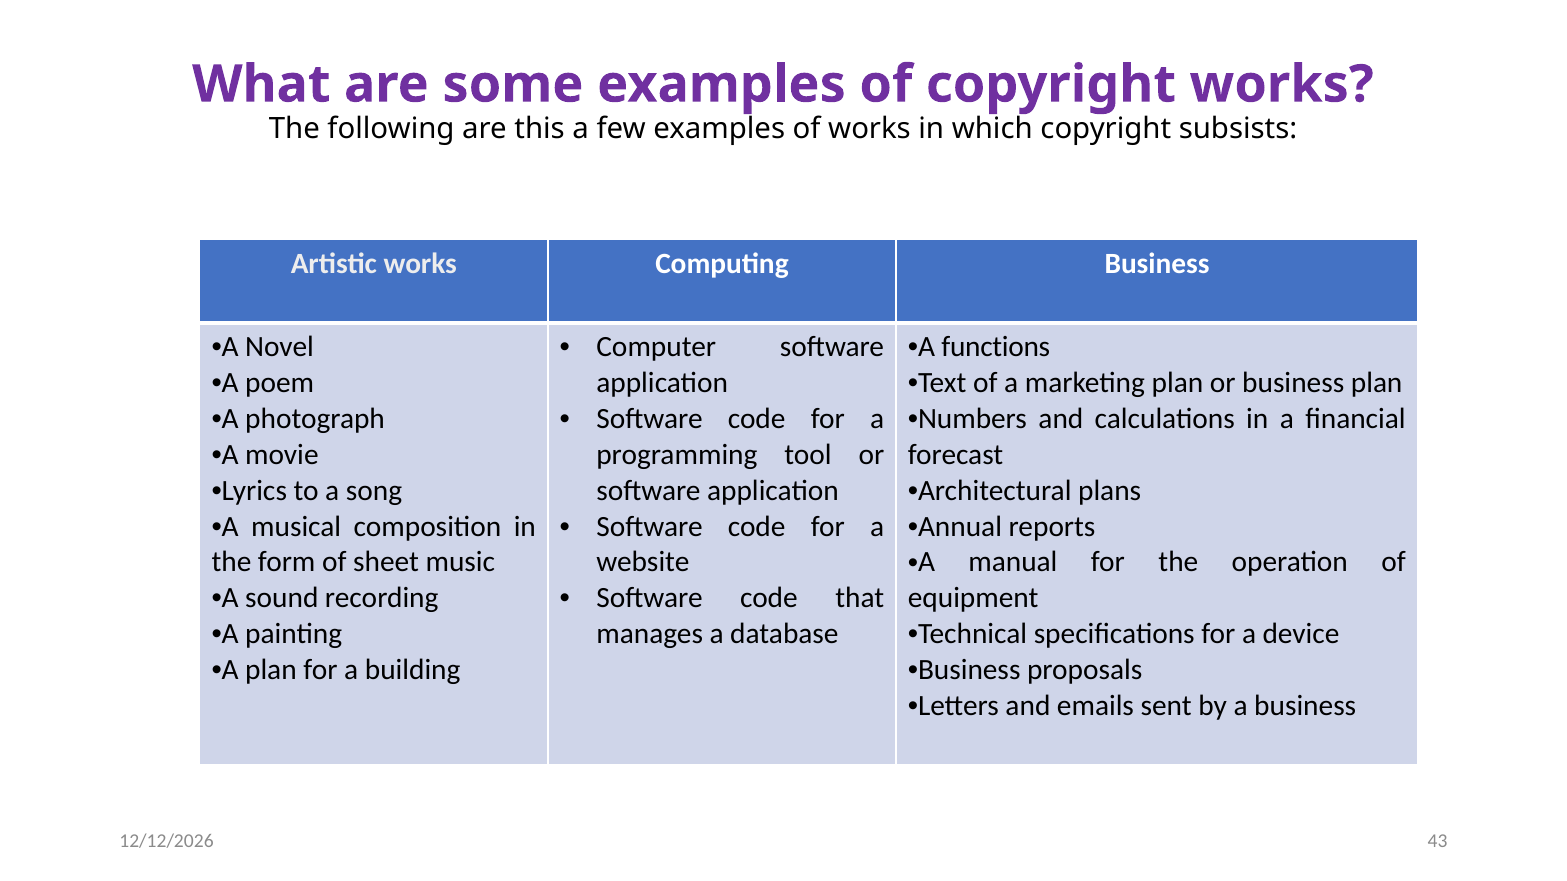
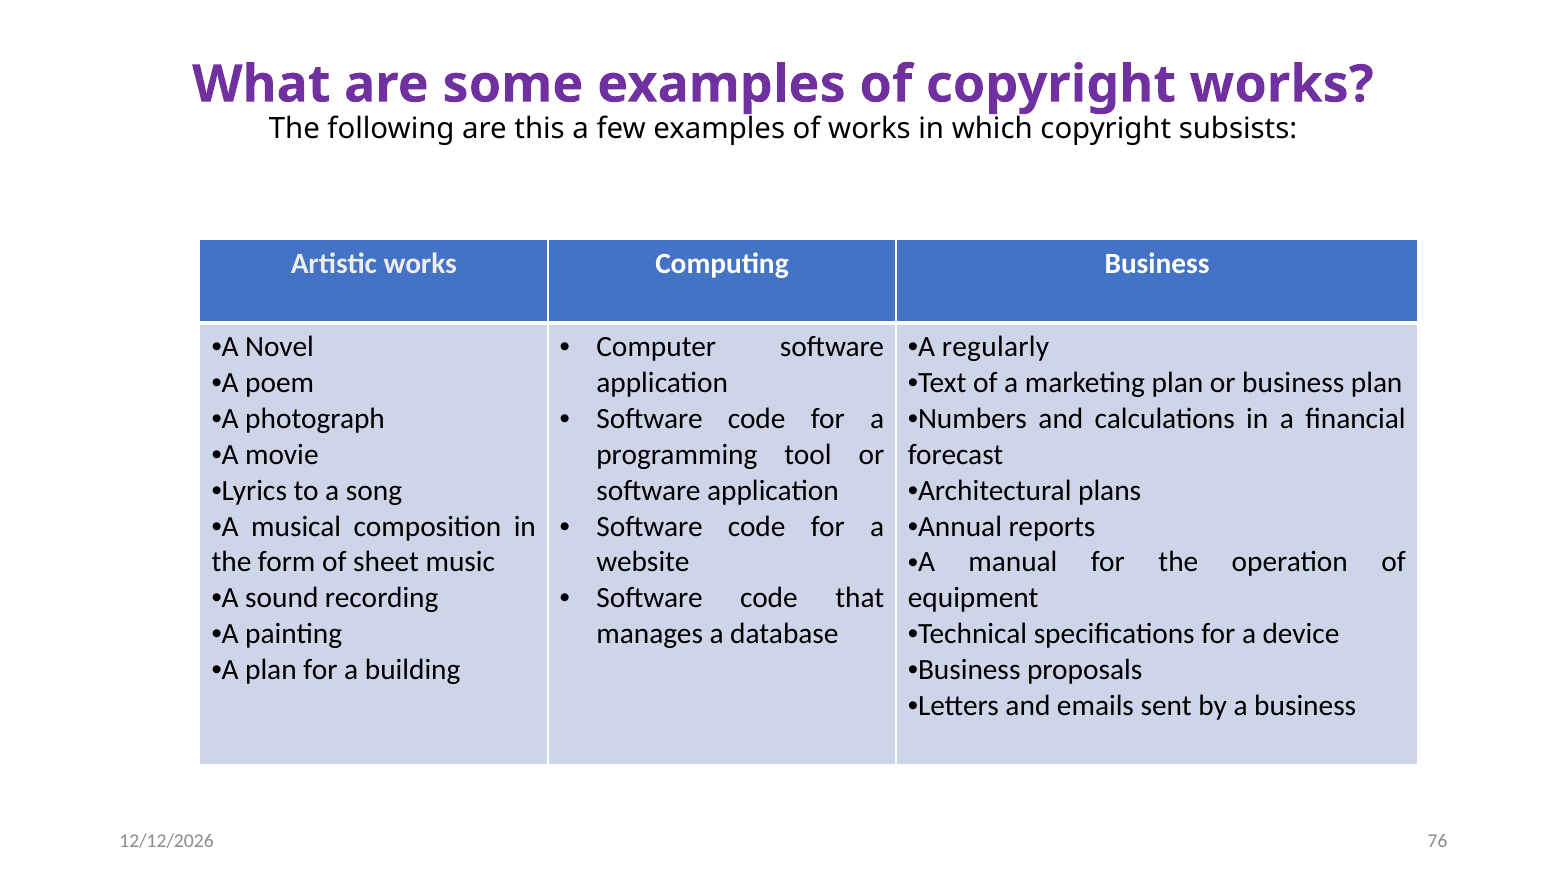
functions: functions -> regularly
43: 43 -> 76
